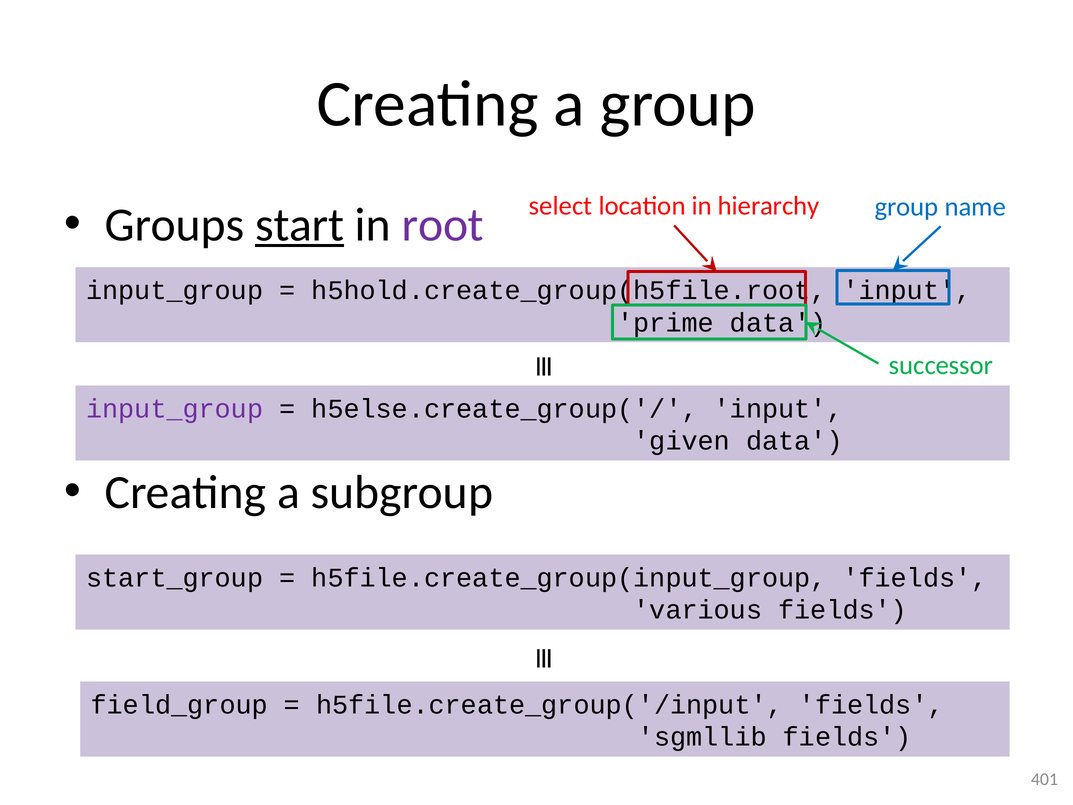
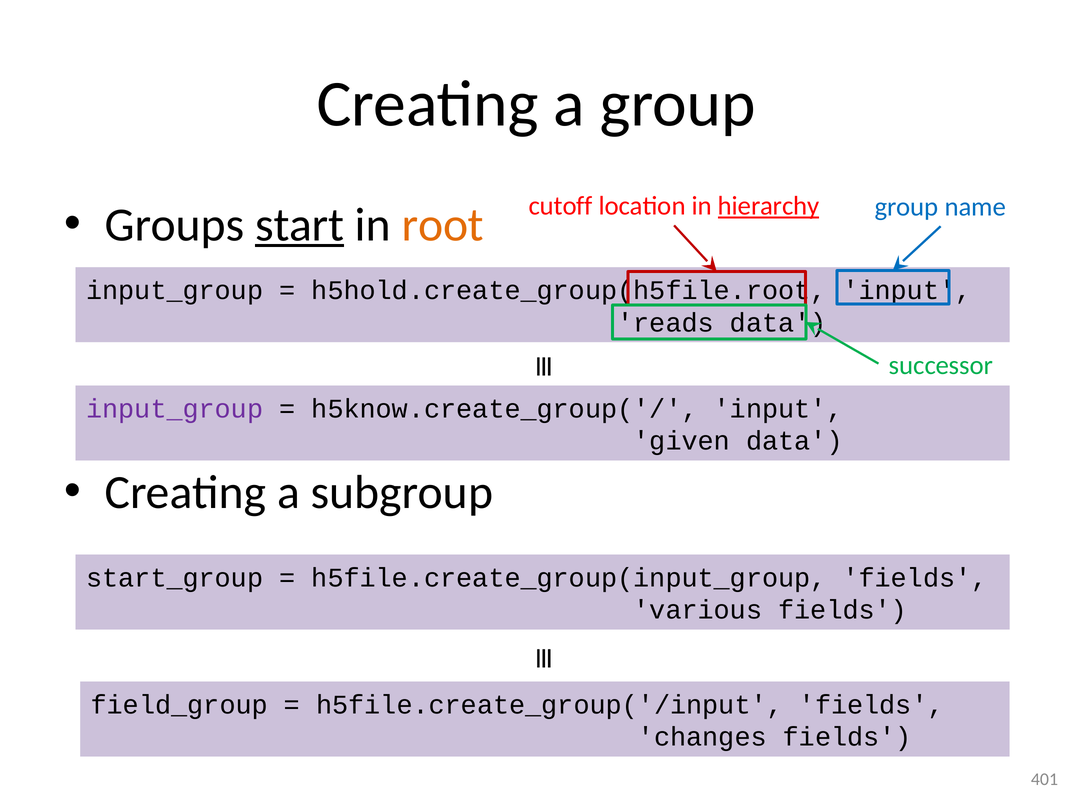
select: select -> cutoff
hierarchy underline: none -> present
root colour: purple -> orange
prime: prime -> reads
h5else.create_group('/: h5else.create_group('/ -> h5know.create_group('/
sgmllib: sgmllib -> changes
